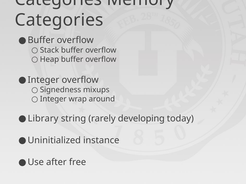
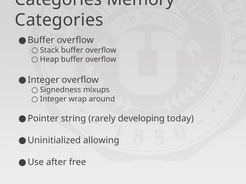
Library: Library -> Pointer
instance: instance -> allowing
